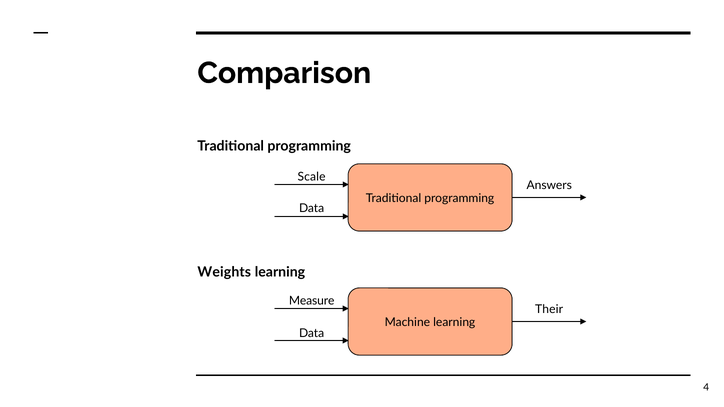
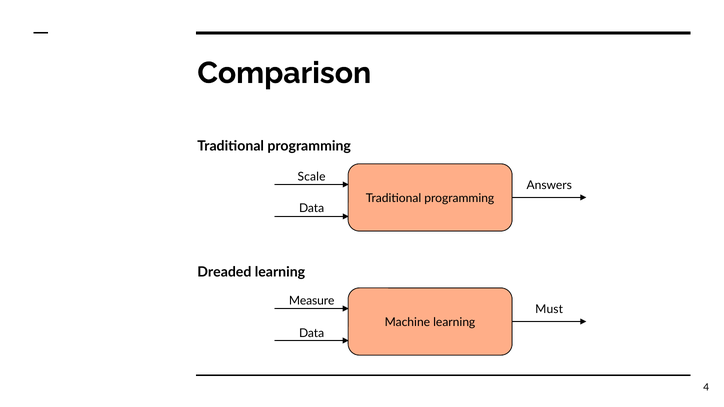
Weights: Weights -> Dreaded
Their: Their -> Must
